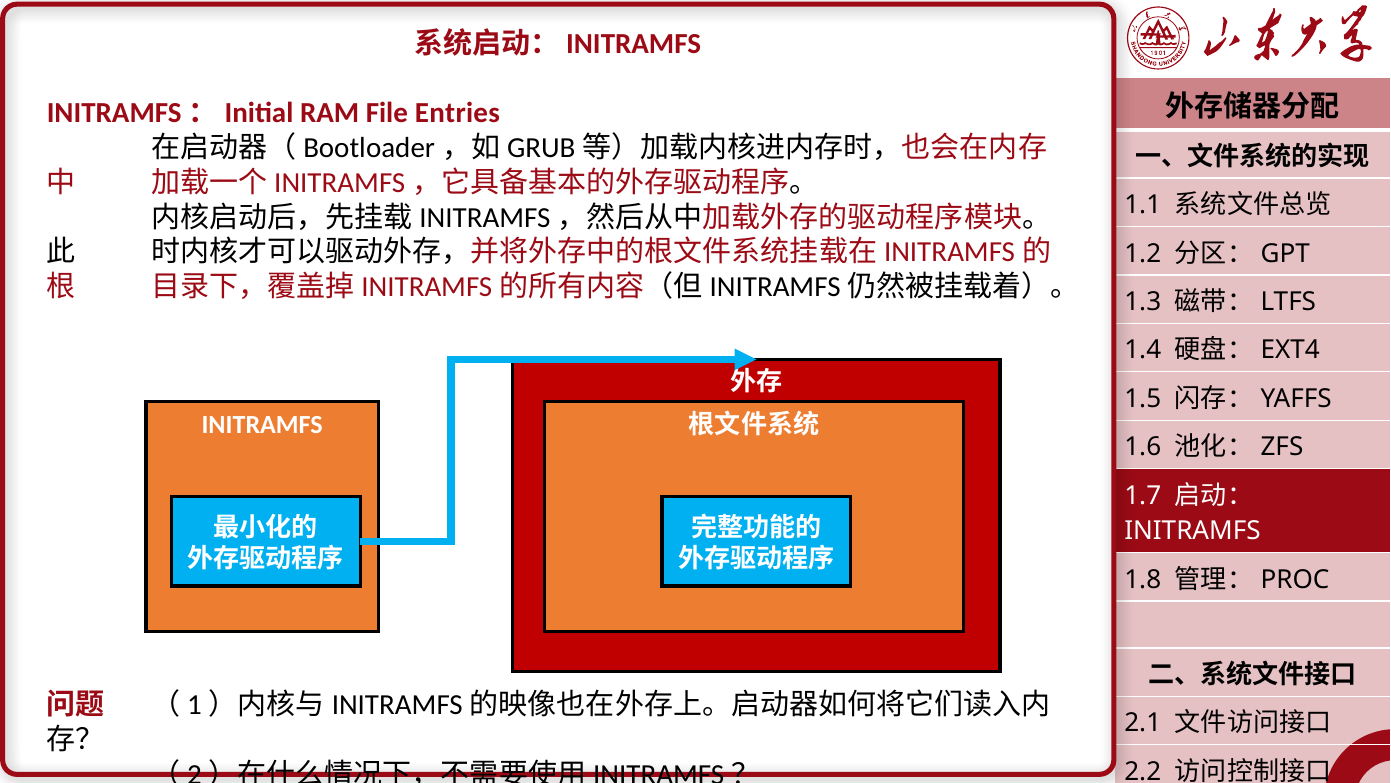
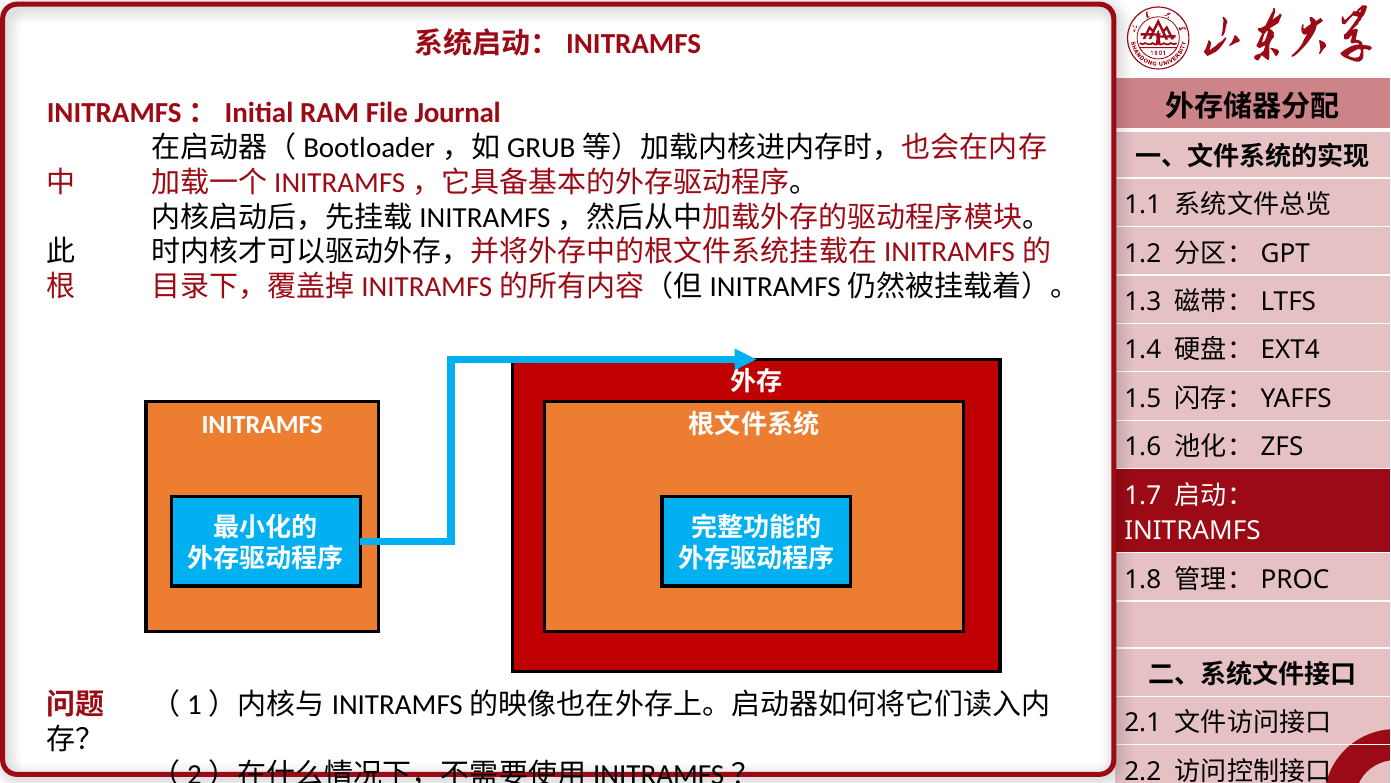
Entries: Entries -> Journal
